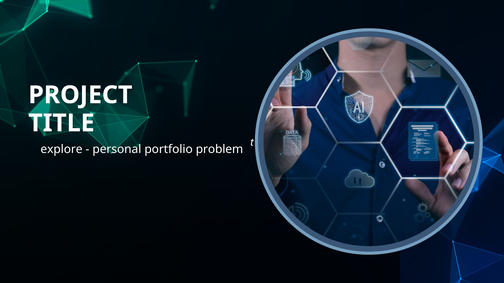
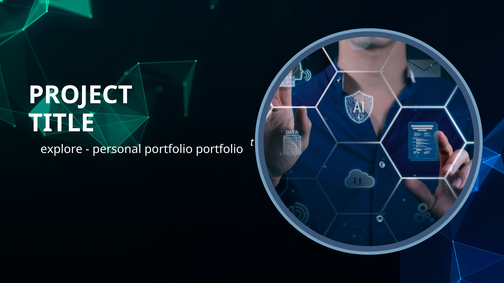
portfolio problem: problem -> portfolio
